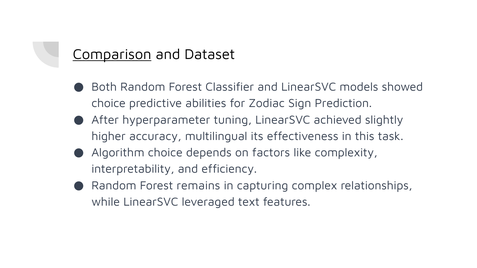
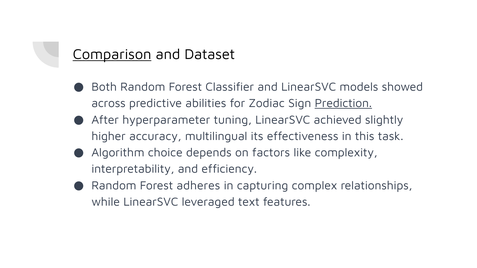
choice at (109, 103): choice -> across
Prediction underline: none -> present
remains: remains -> adheres
